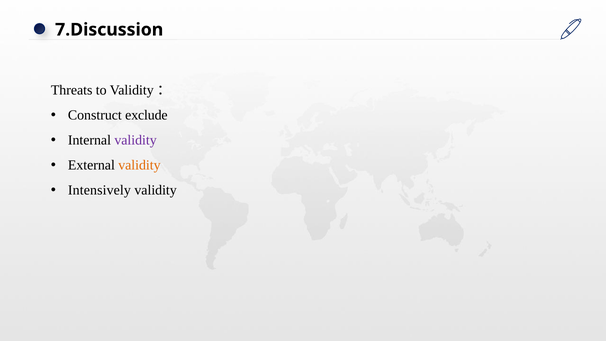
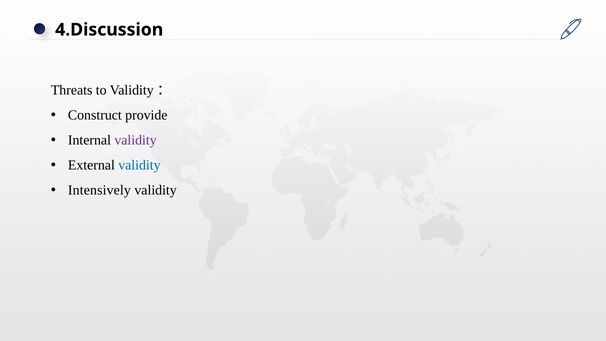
7.Discussion: 7.Discussion -> 4.Discussion
exclude: exclude -> provide
validity at (139, 165) colour: orange -> blue
